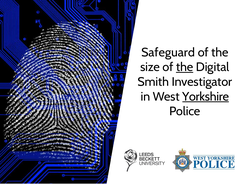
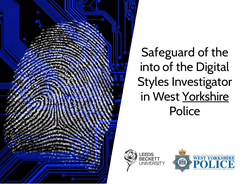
size: size -> into
the at (185, 67) underline: present -> none
Smith: Smith -> Styles
